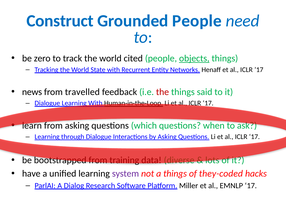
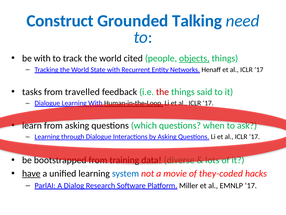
Grounded People: People -> Talking
be zero: zero -> with
news: news -> tasks
have underline: none -> present
system colour: purple -> blue
a things: things -> movie
